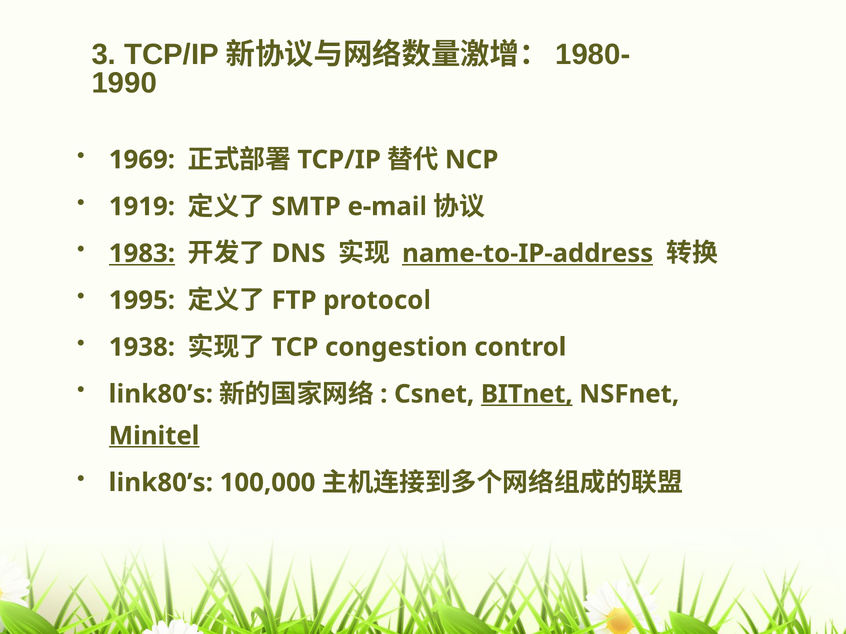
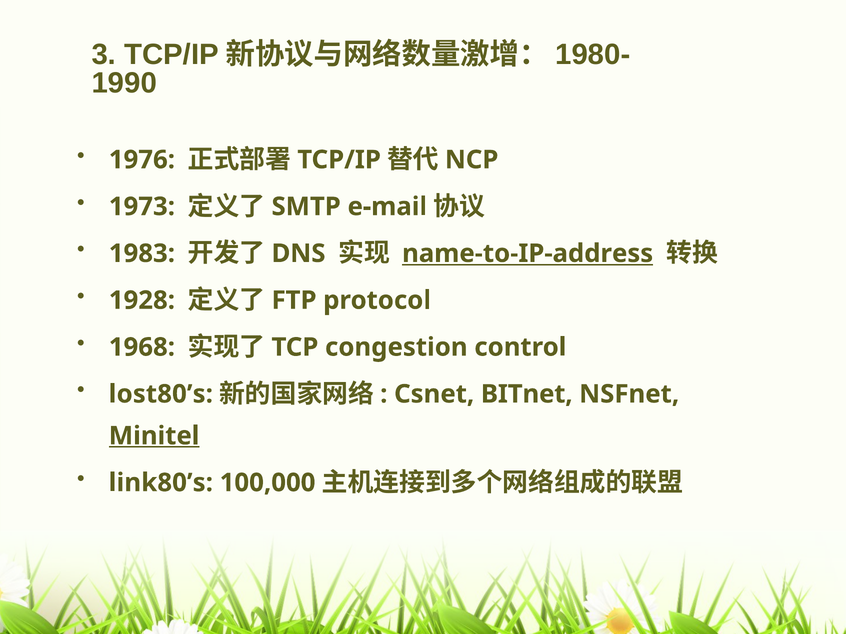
1969: 1969 -> 1976
1919: 1919 -> 1973
1983 underline: present -> none
1995: 1995 -> 1928
1938: 1938 -> 1968
link80’s at (161, 394): link80’s -> lost80’s
BITnet underline: present -> none
